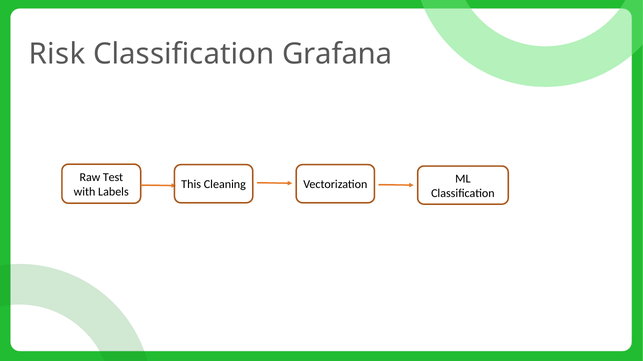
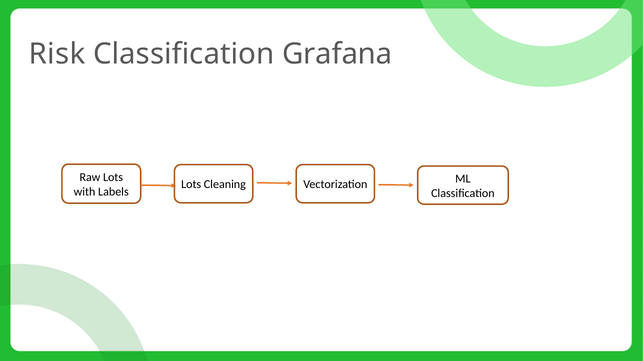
Raw Test: Test -> Lots
This at (191, 185): This -> Lots
